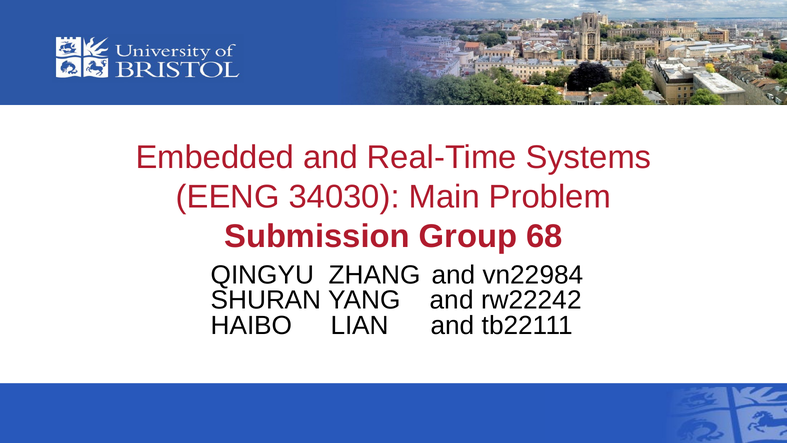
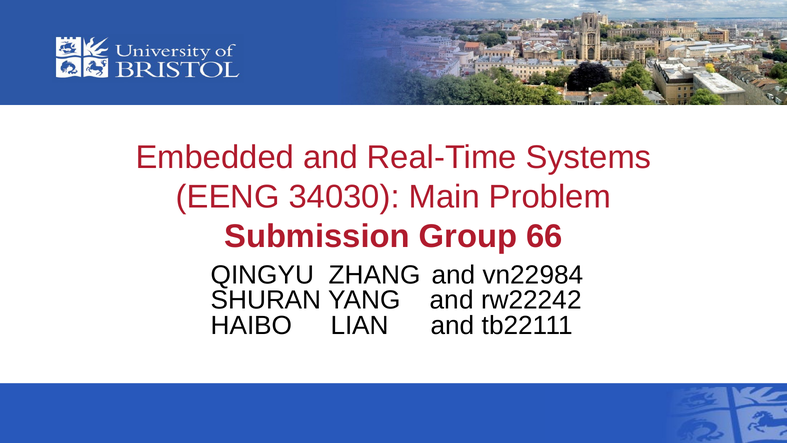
68: 68 -> 66
